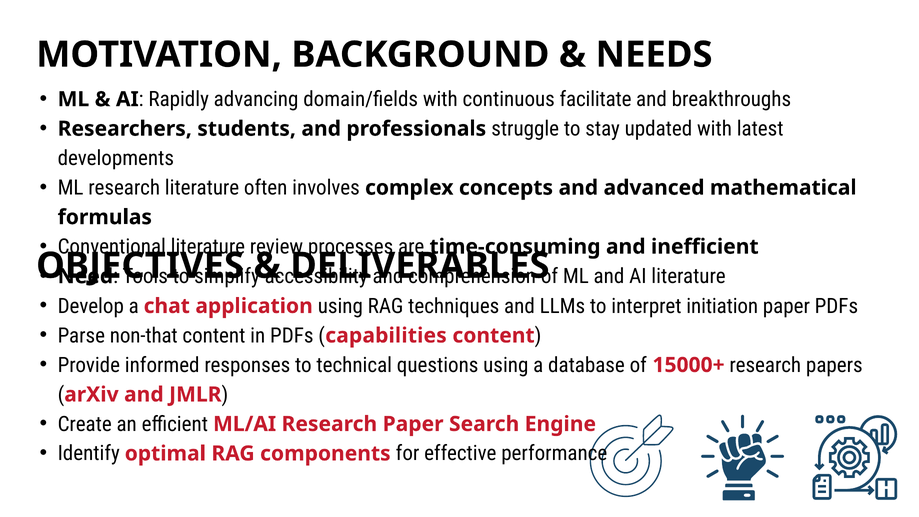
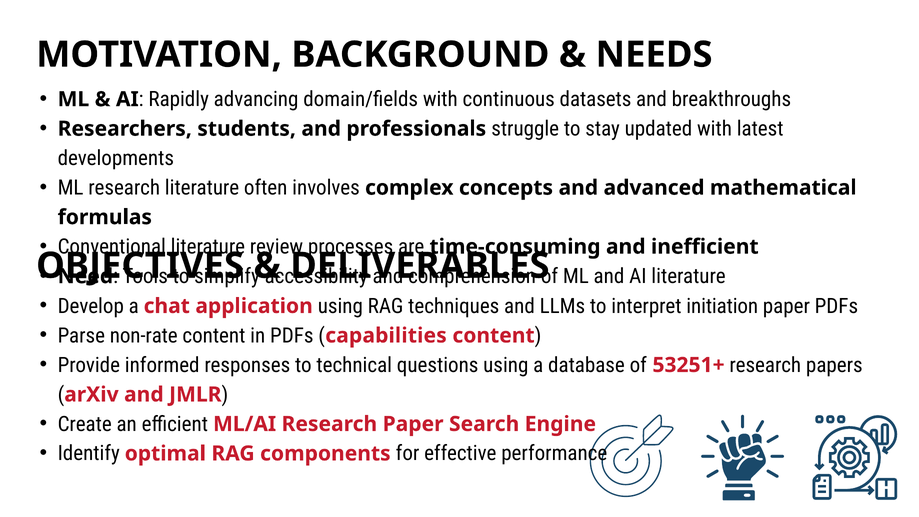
facilitate: facilitate -> datasets
non-that: non-that -> non-rate
15000+: 15000+ -> 53251+
